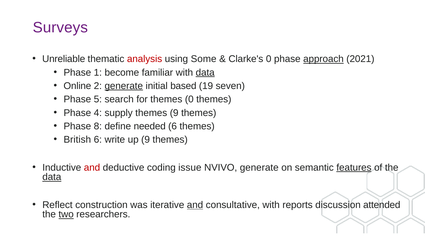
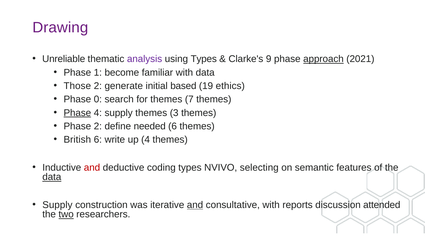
Surveys: Surveys -> Drawing
analysis colour: red -> purple
using Some: Some -> Types
Clarke's 0: 0 -> 9
data at (205, 73) underline: present -> none
Online: Online -> Those
generate at (124, 86) underline: present -> none
seven: seven -> ethics
5: 5 -> 0
themes 0: 0 -> 7
Phase at (77, 113) underline: none -> present
themes 9: 9 -> 3
Phase 8: 8 -> 2
up 9: 9 -> 4
coding issue: issue -> types
NVIVO generate: generate -> selecting
features underline: present -> none
Reflect at (57, 205): Reflect -> Supply
